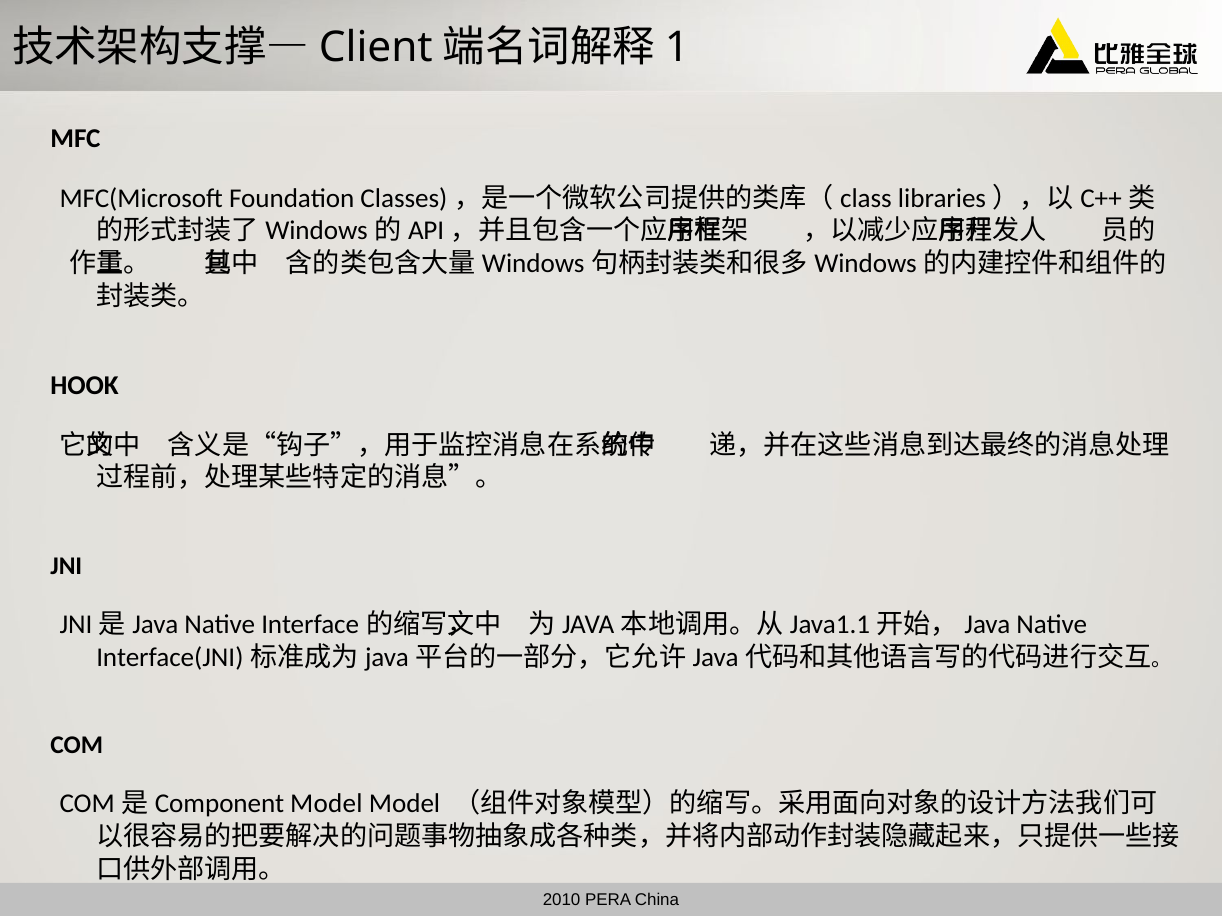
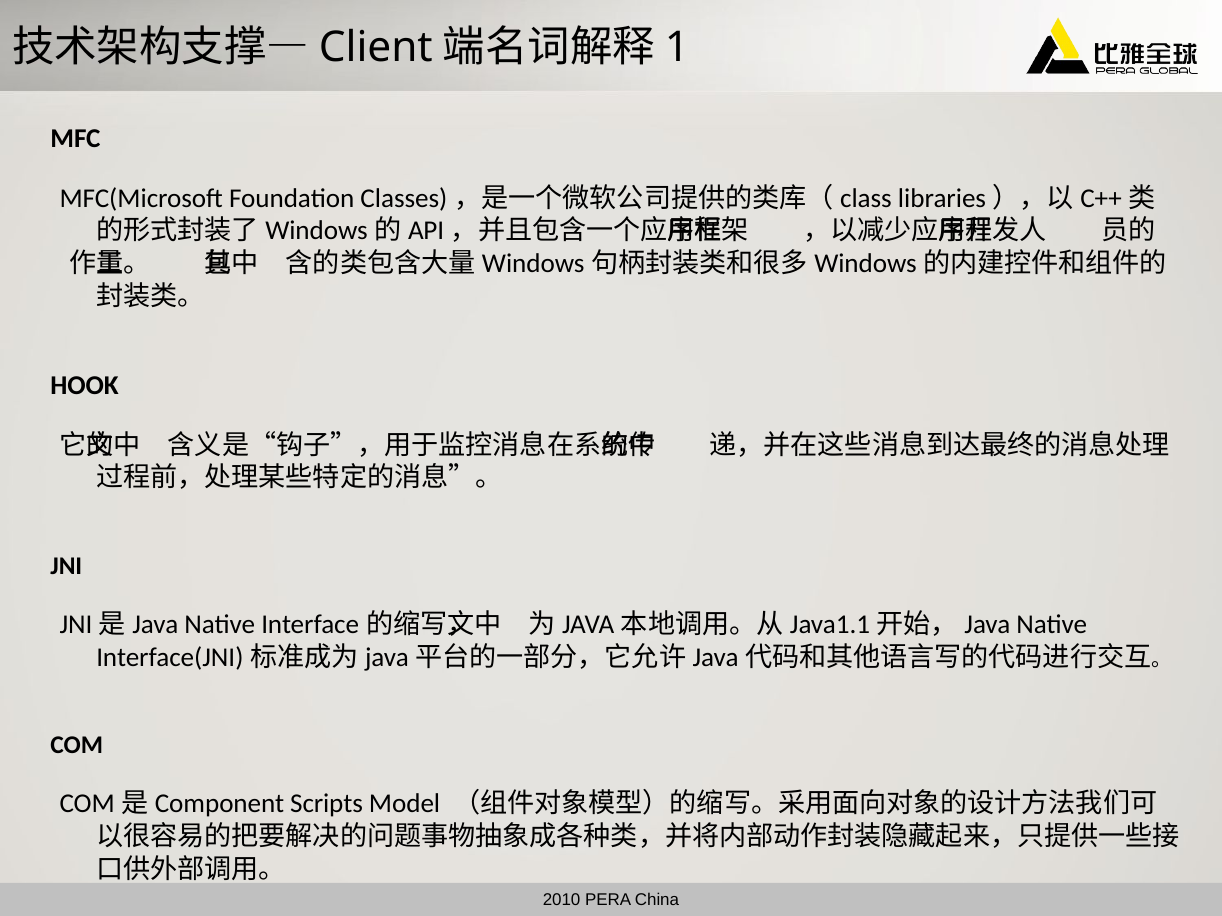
Model at (326, 804): Model -> Scripts
